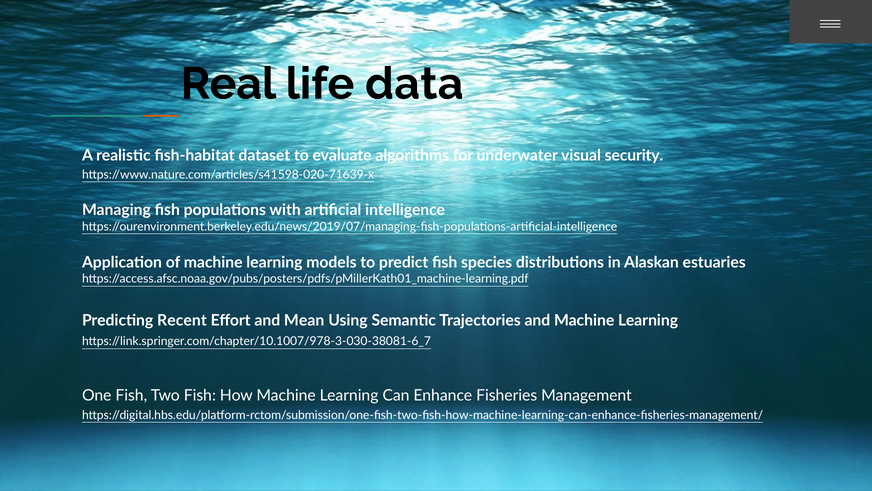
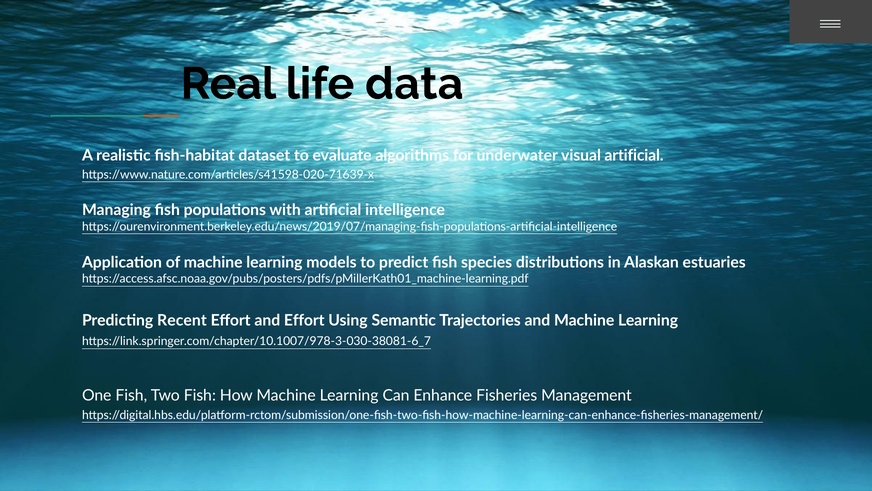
visual security: security -> artificial
and Mean: Mean -> Effort
